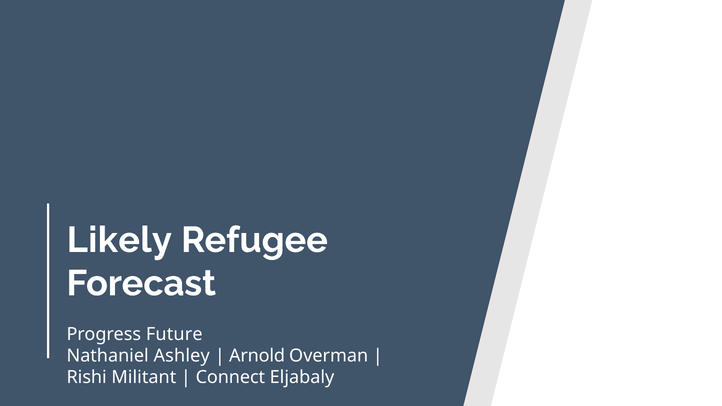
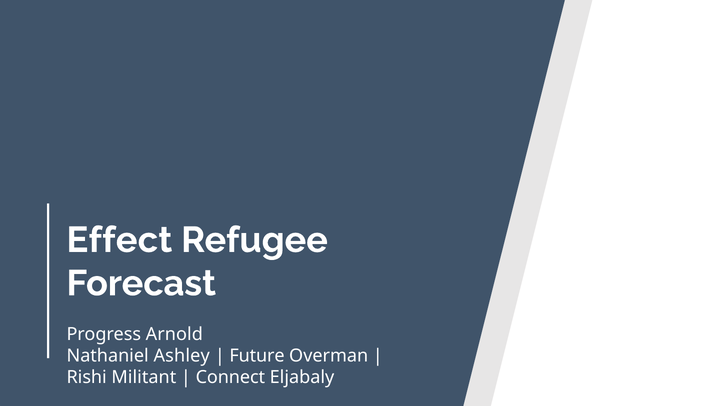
Likely: Likely -> Effect
Future: Future -> Arnold
Arnold: Arnold -> Future
